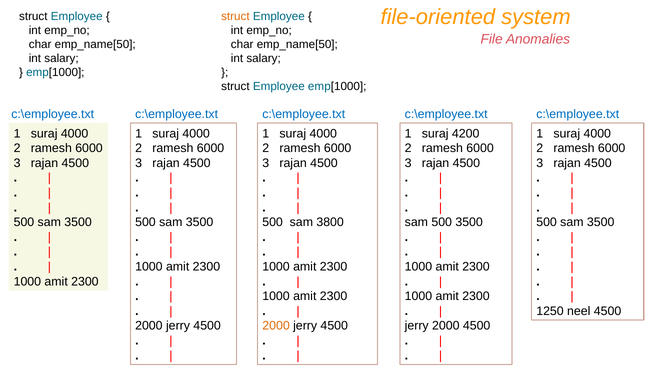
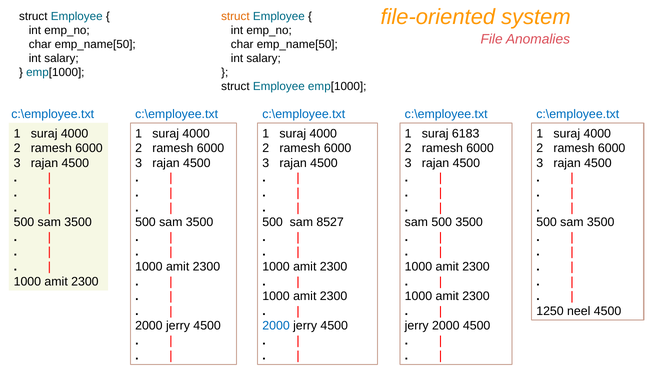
4200: 4200 -> 6183
3800: 3800 -> 8527
2000 at (276, 326) colour: orange -> blue
